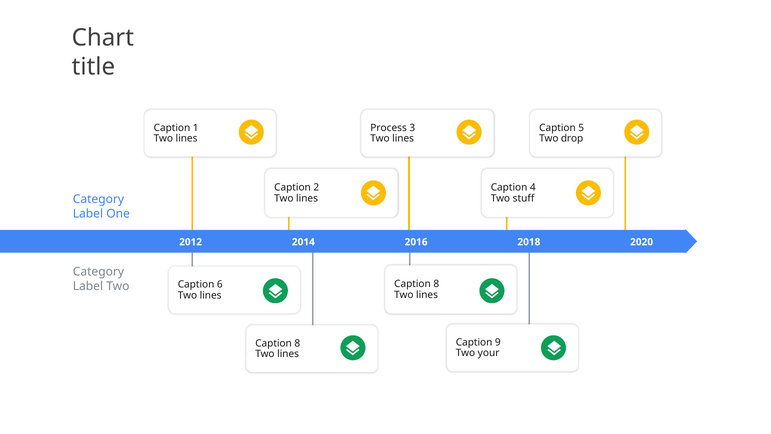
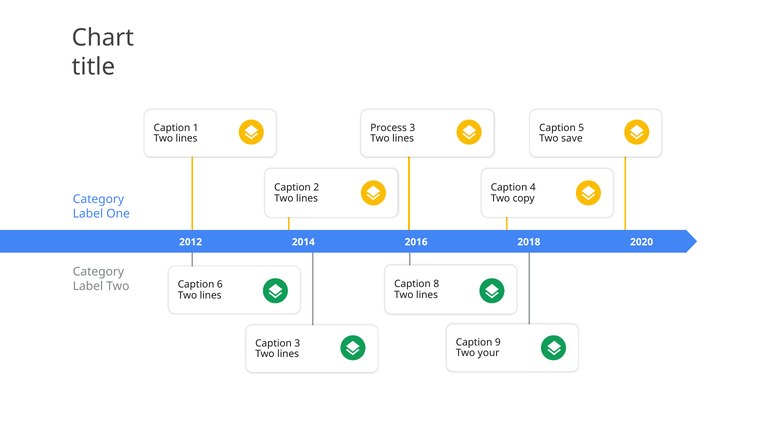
drop: drop -> save
stuff: stuff -> copy
8 at (297, 343): 8 -> 3
